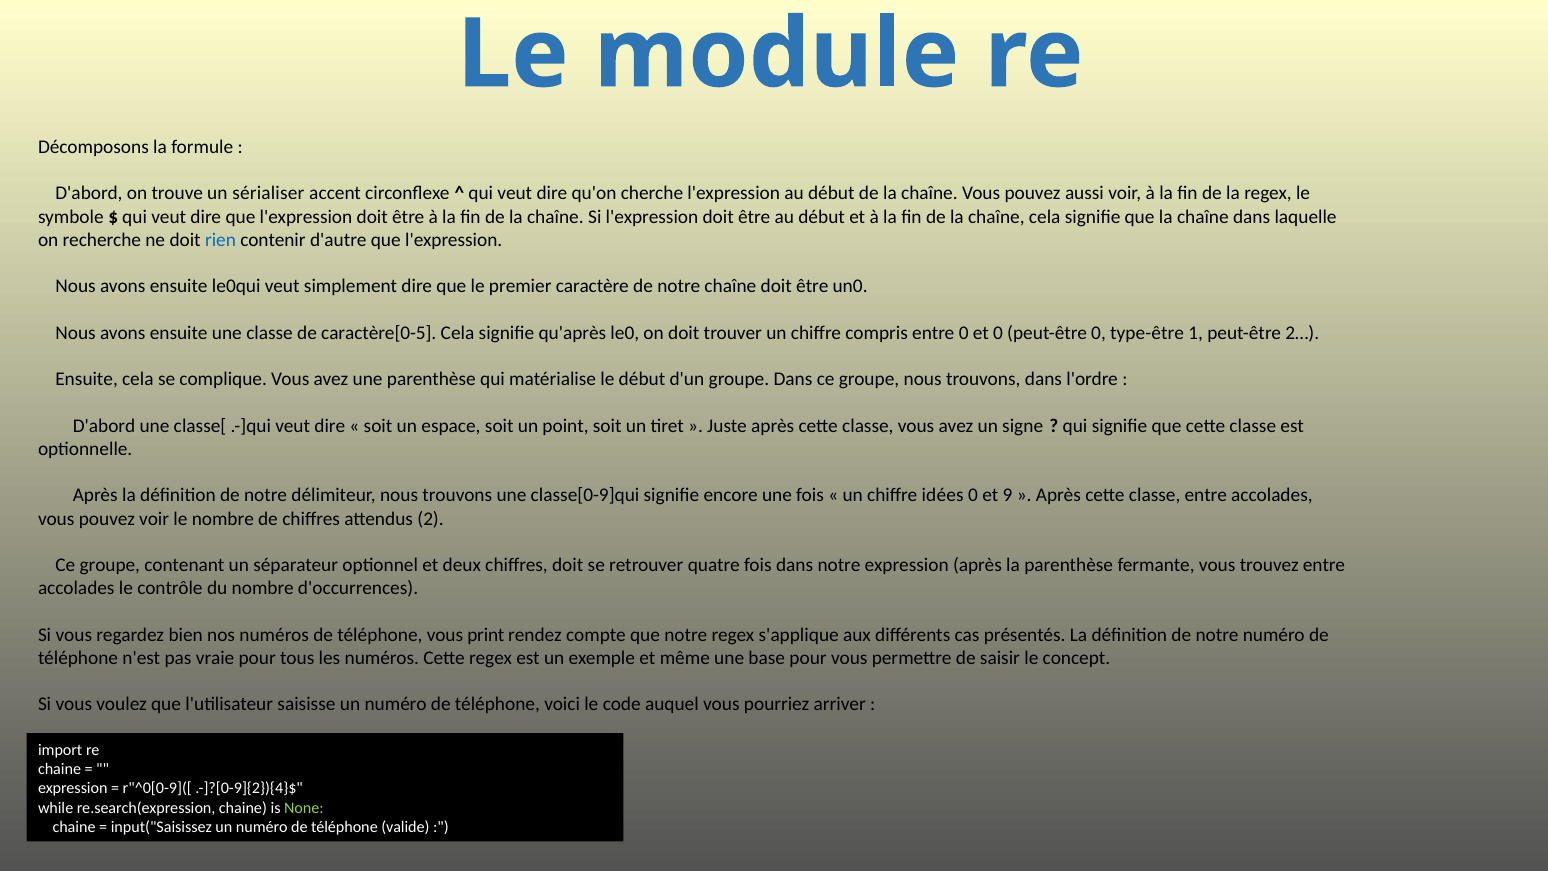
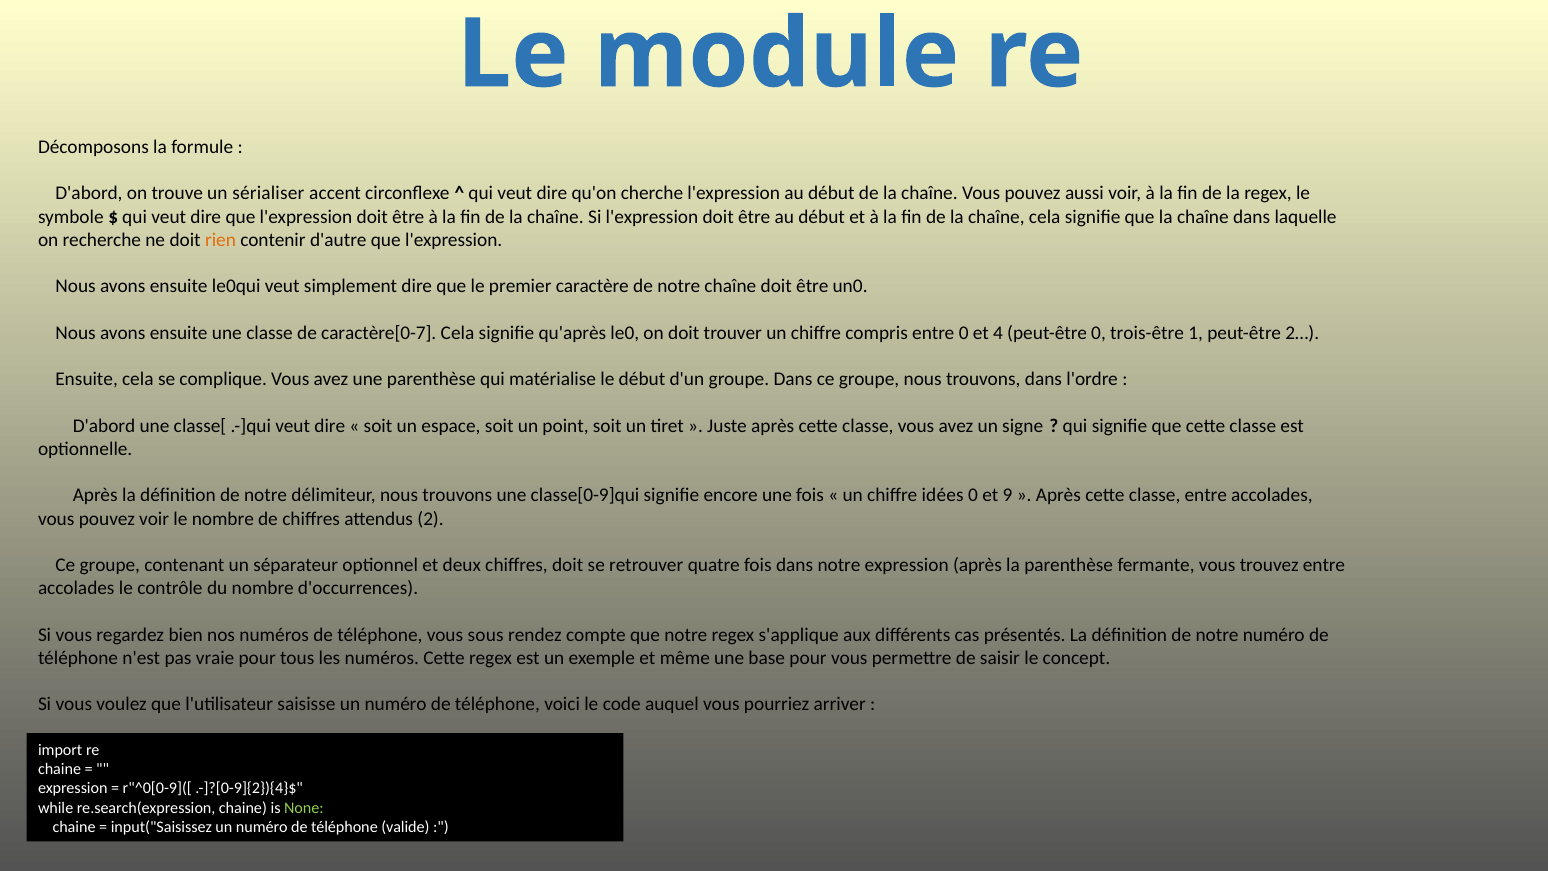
rien colour: blue -> orange
caractère[0-5: caractère[0-5 -> caractère[0-7
et 0: 0 -> 4
type-être: type-être -> trois-être
print: print -> sous
